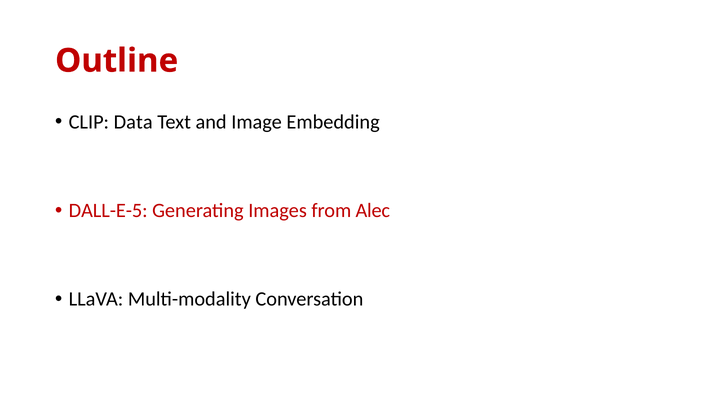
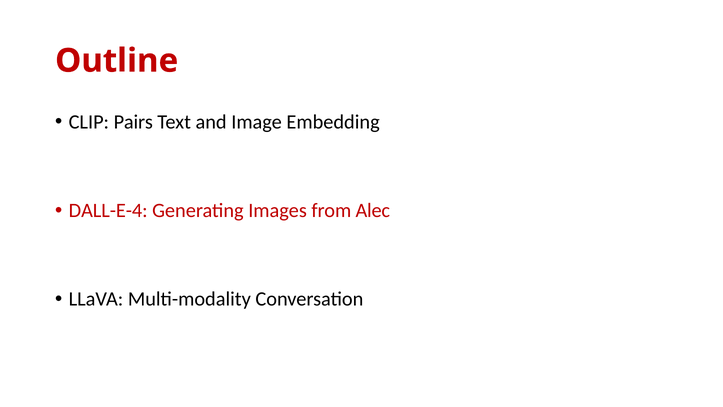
Data: Data -> Pairs
DALL-E-5: DALL-E-5 -> DALL-E-4
